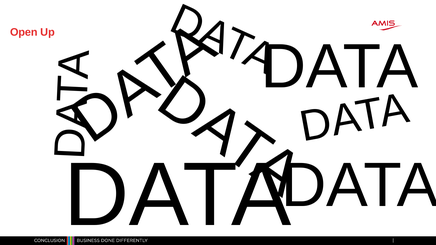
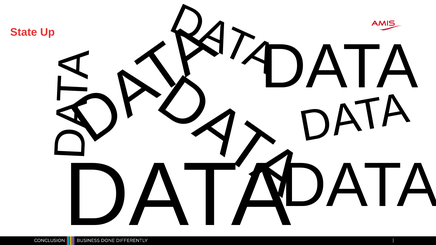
Open: Open -> State
